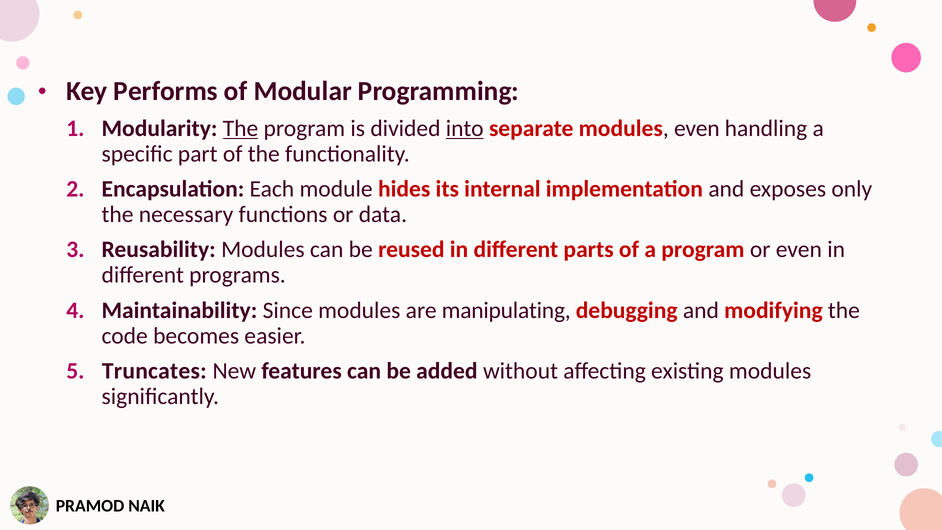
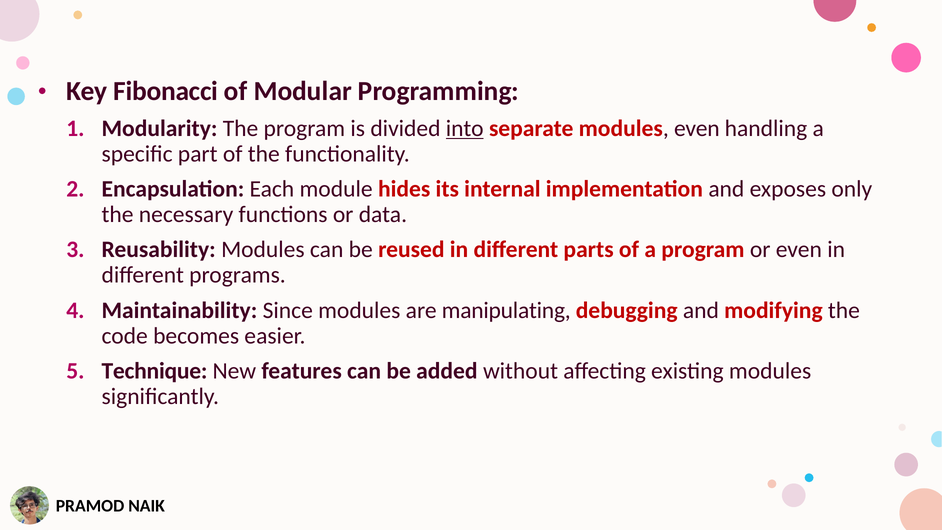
Performs: Performs -> Fibonacci
The at (241, 128) underline: present -> none
Truncates: Truncates -> Technique
